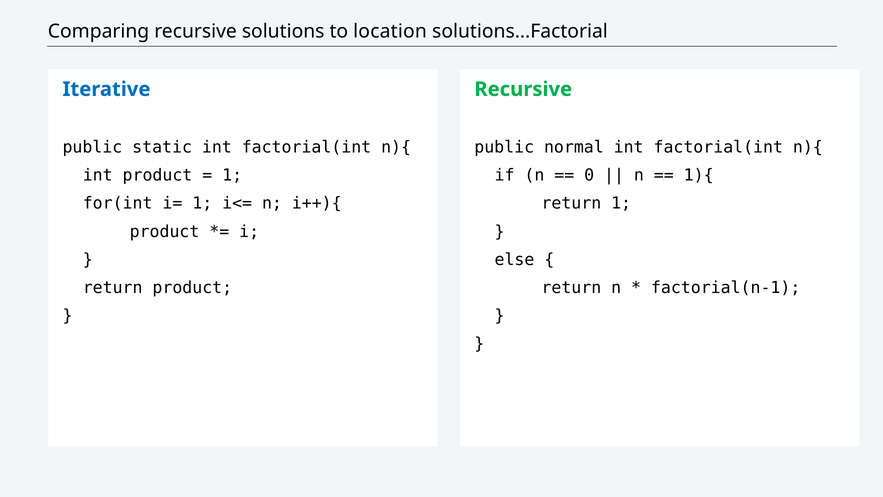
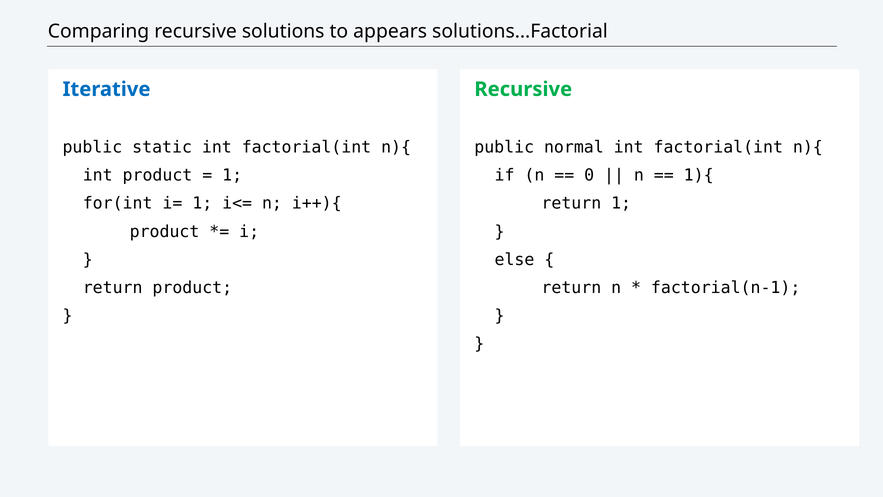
location: location -> appears
